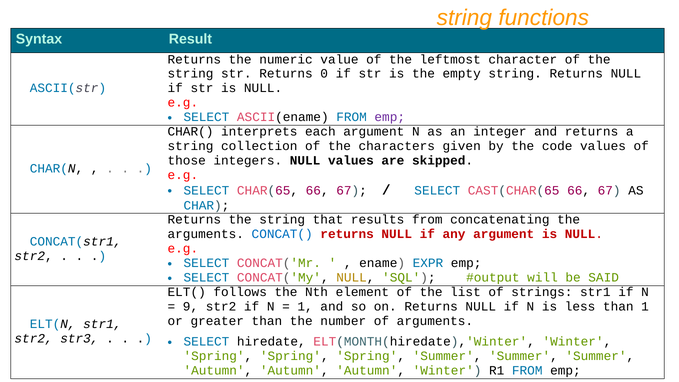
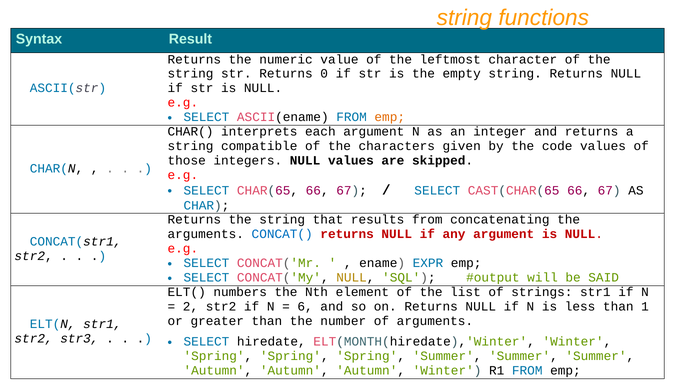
emp at (390, 117) colour: purple -> orange
collection: collection -> compatible
follows: follows -> numbers
9: 9 -> 2
1 at (305, 306): 1 -> 6
